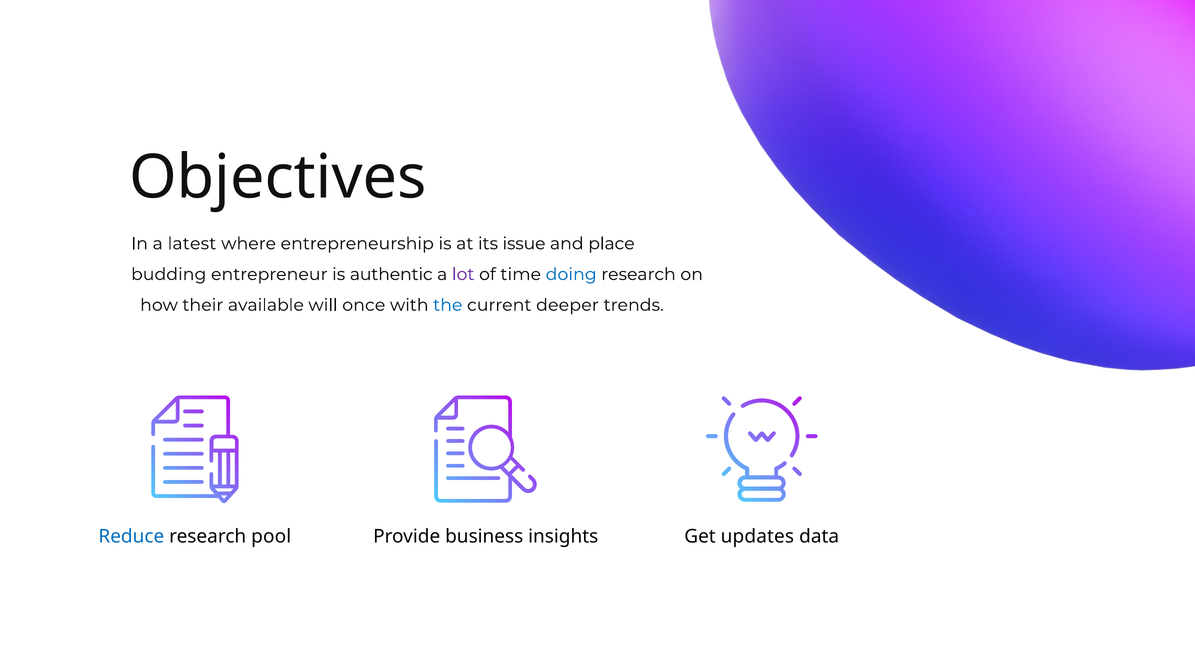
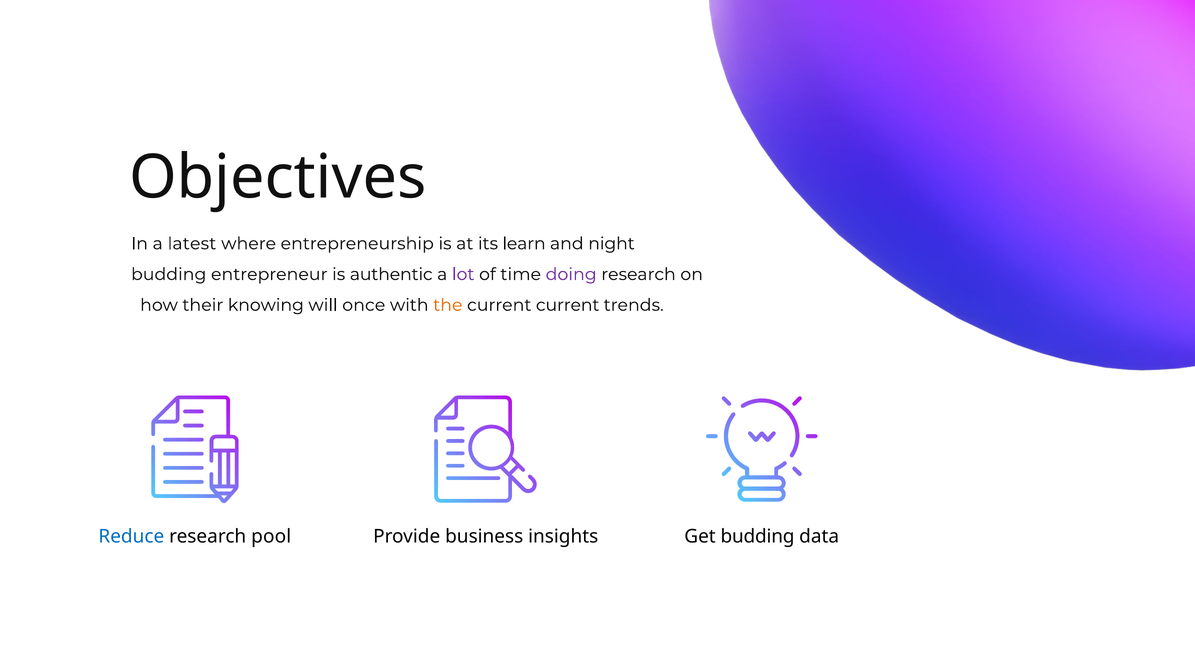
issue: issue -> learn
place: place -> night
doing colour: blue -> purple
available: available -> knowing
the colour: blue -> orange
current deeper: deeper -> current
Get updates: updates -> budding
